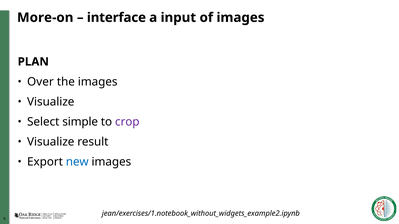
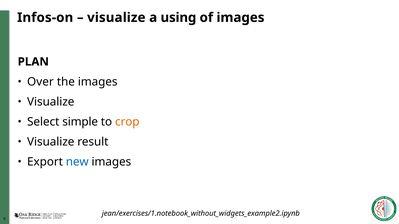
More-on: More-on -> Infos-on
interface at (116, 18): interface -> visualize
input: input -> using
crop colour: purple -> orange
